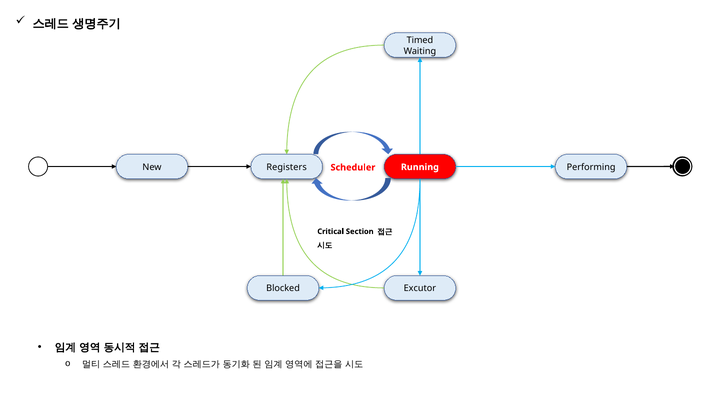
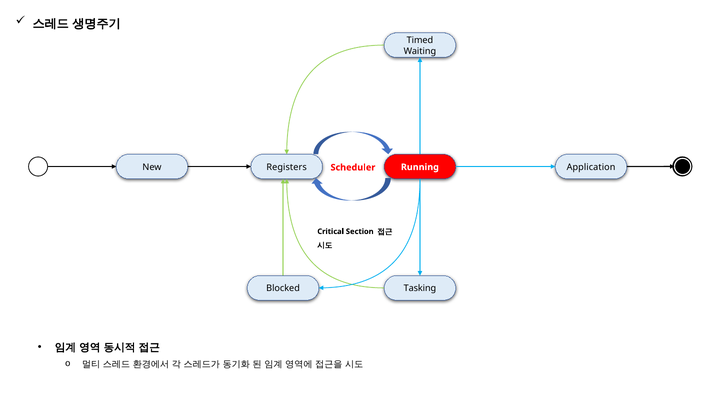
Performing: Performing -> Application
Excutor: Excutor -> Tasking
